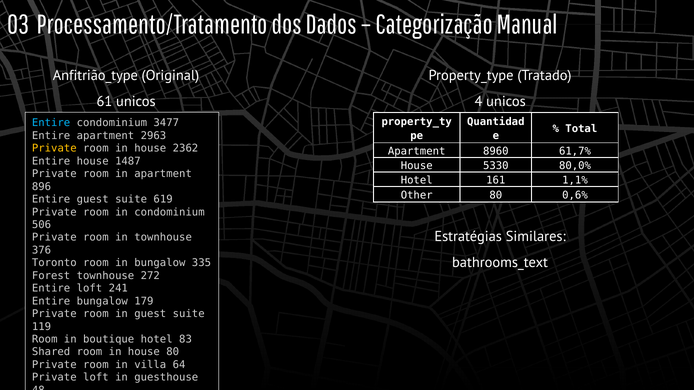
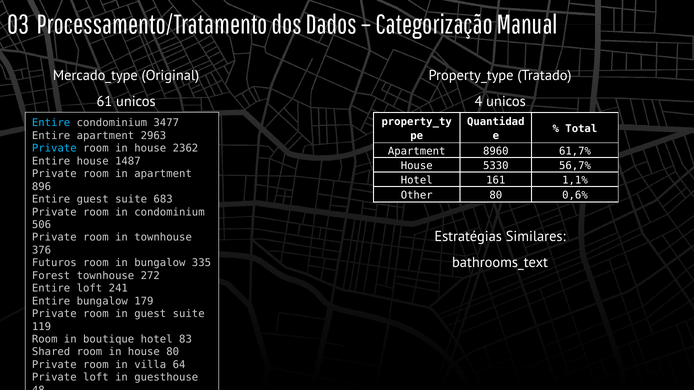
Anfitrião_type: Anfitrião_type -> Mercado_type
Private at (54, 149) colour: yellow -> light blue
80,0%: 80,0% -> 56,7%
619: 619 -> 683
Toronto: Toronto -> Futuros
